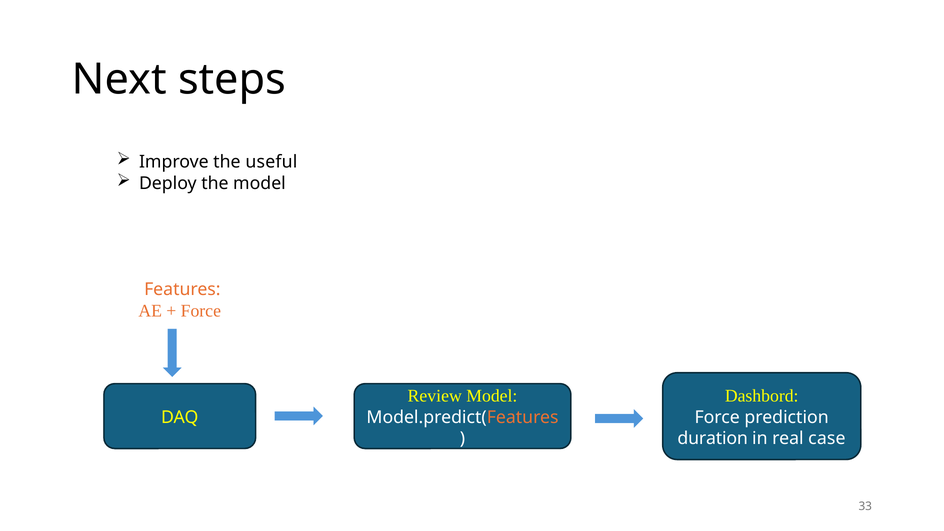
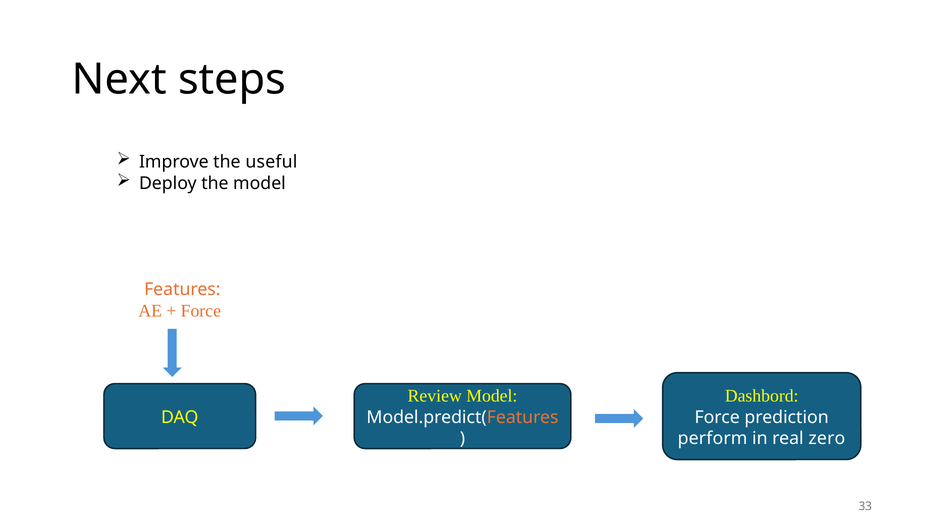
duration: duration -> perform
case: case -> zero
